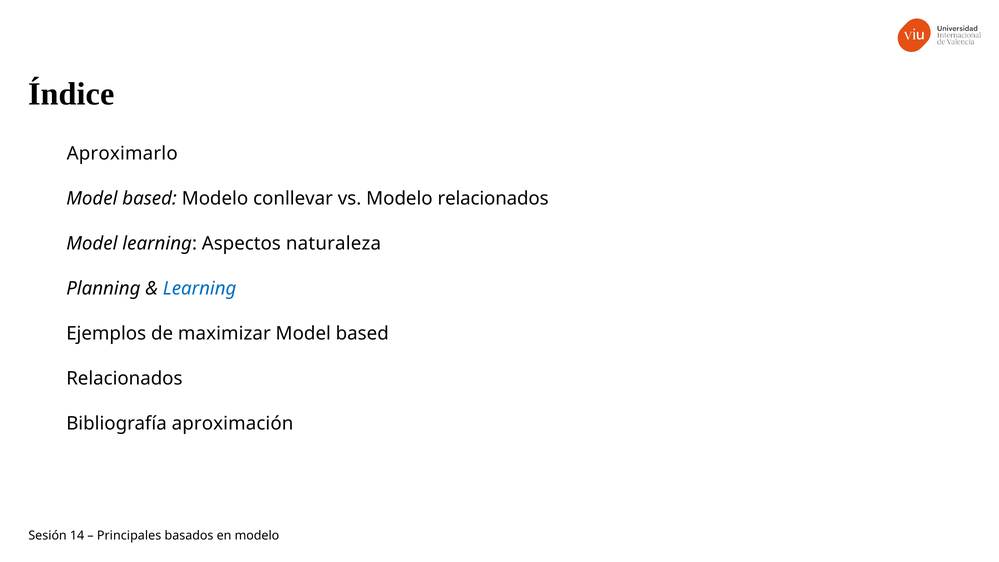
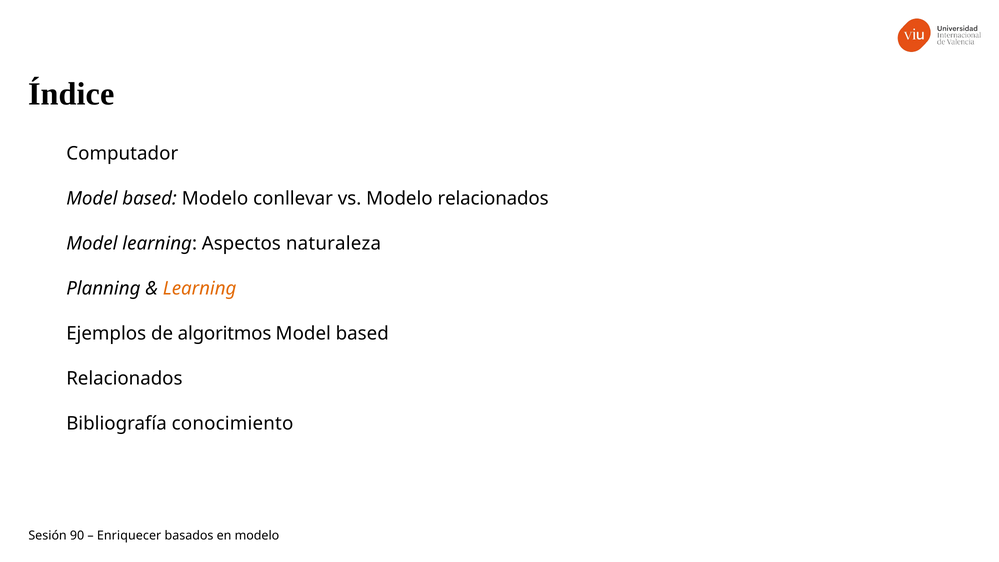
Aproximarlo: Aproximarlo -> Computador
Learning at (200, 288) colour: blue -> orange
maximizar: maximizar -> algoritmos
aproximación: aproximación -> conocimiento
14: 14 -> 90
Principales: Principales -> Enriquecer
